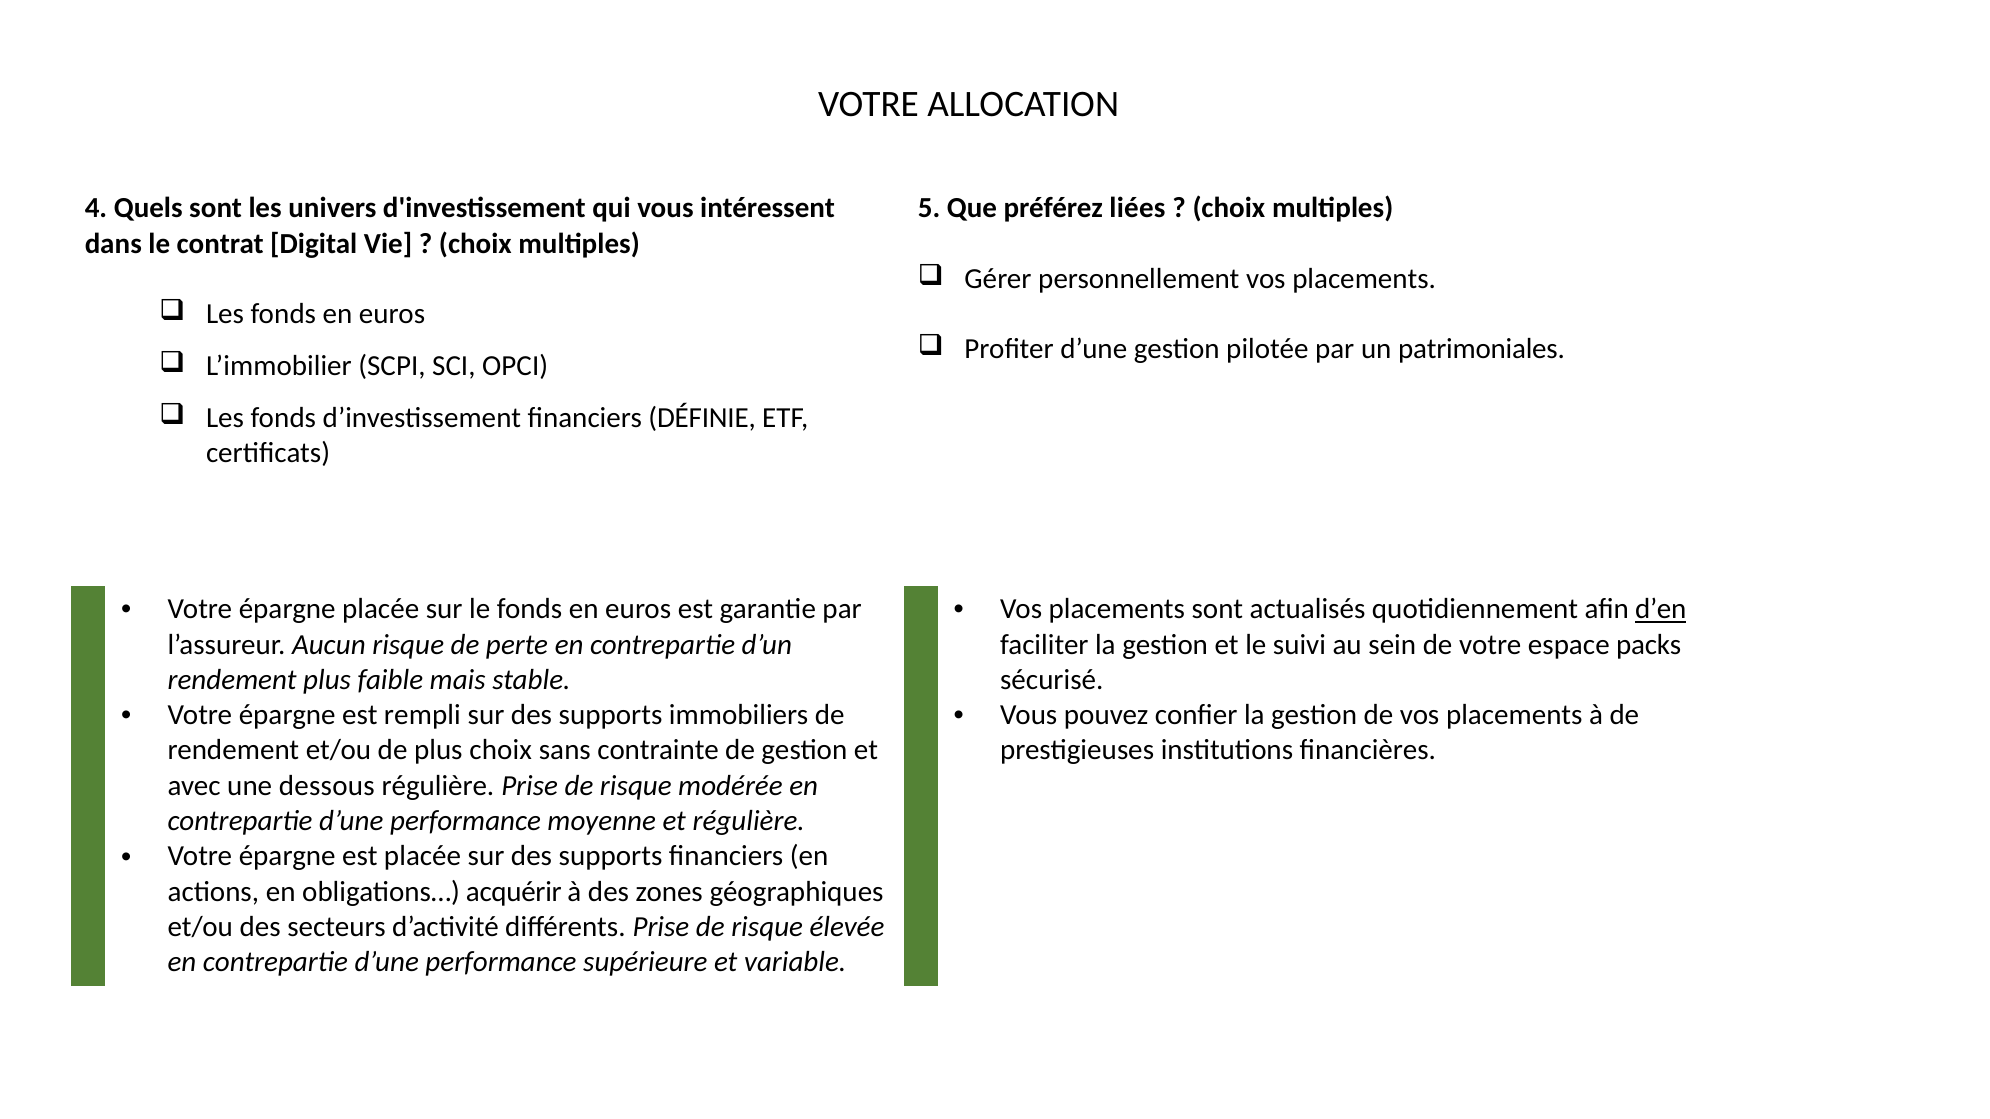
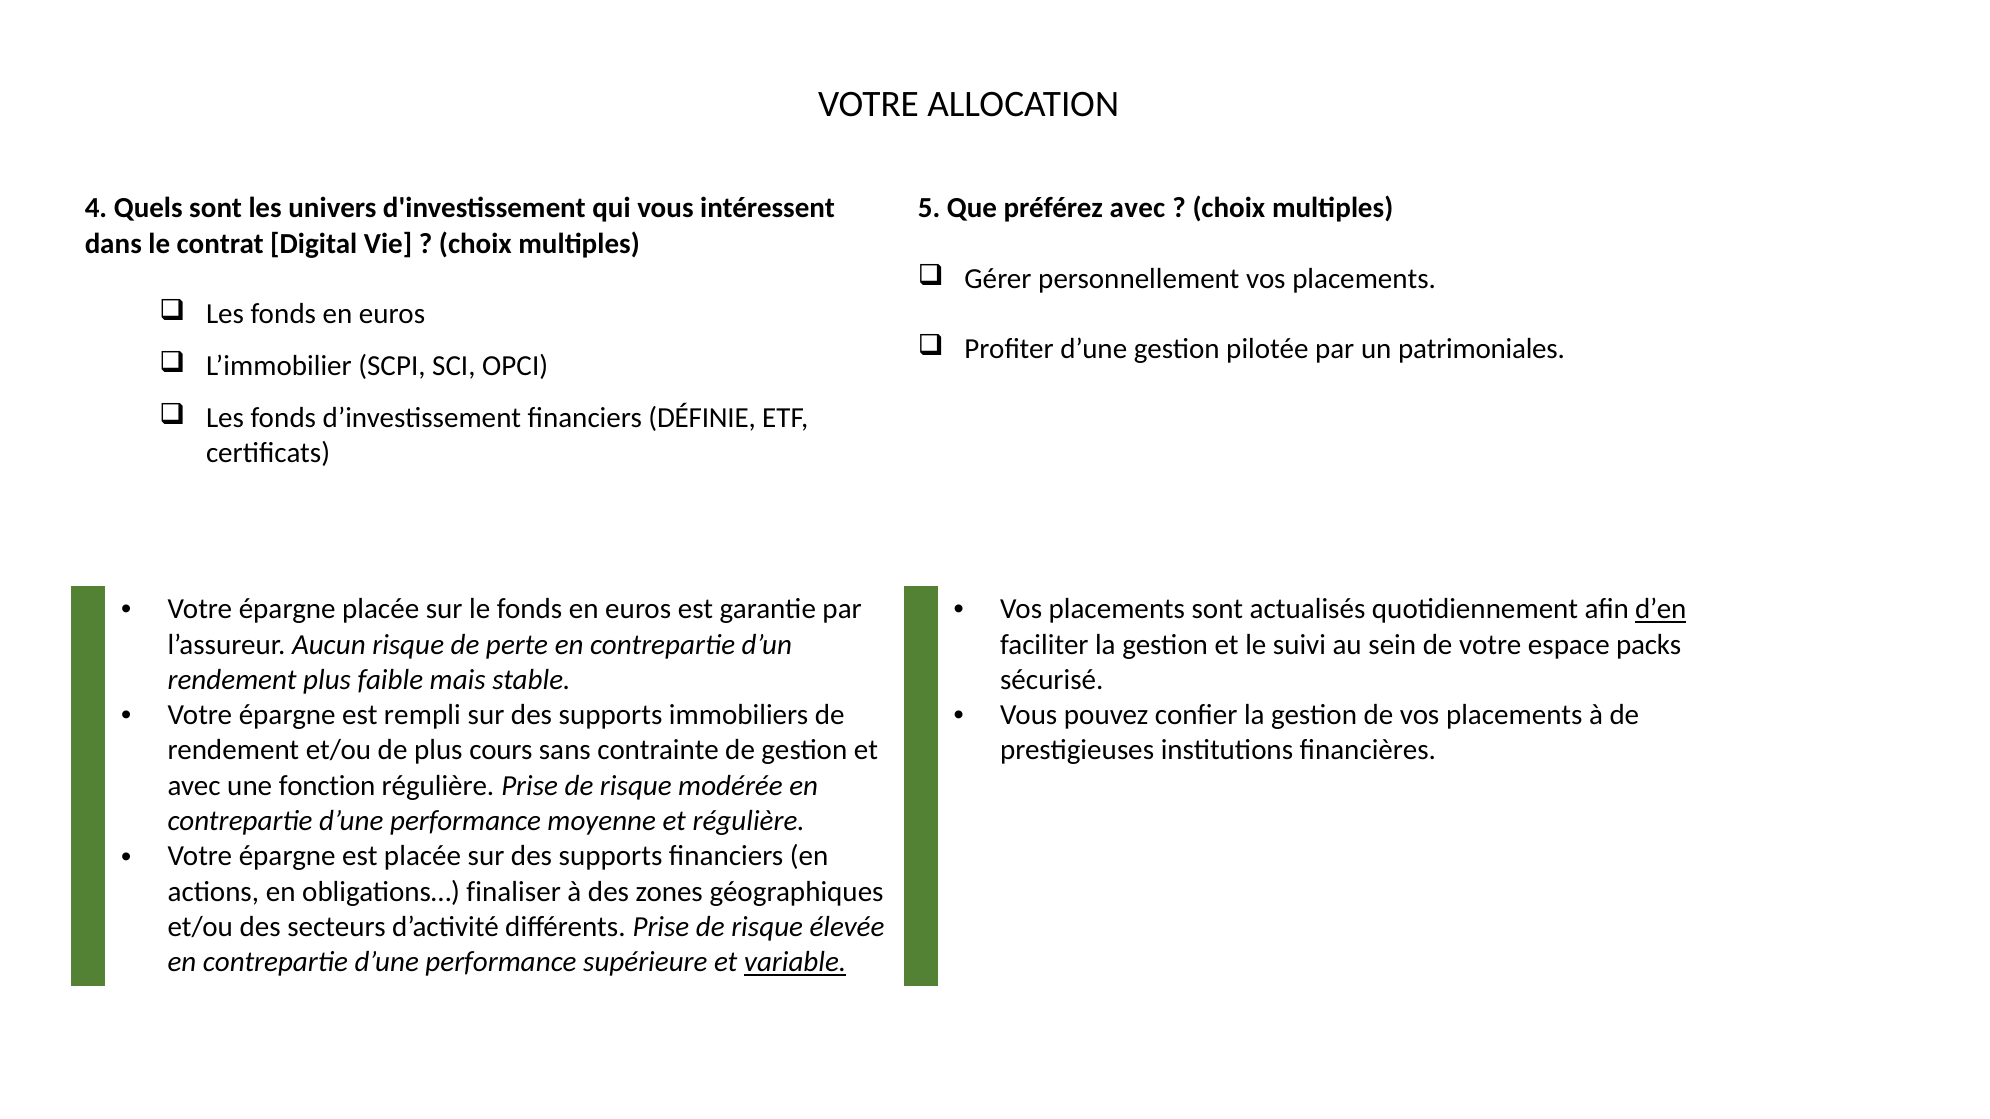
préférez liées: liées -> avec
plus choix: choix -> cours
dessous: dessous -> fonction
acquérir: acquérir -> finaliser
variable underline: none -> present
